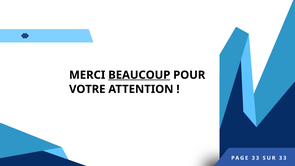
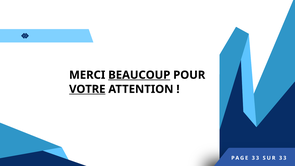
VOTRE underline: none -> present
